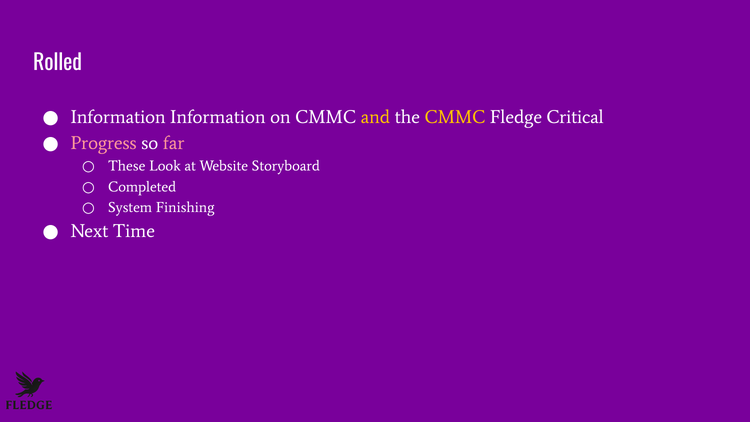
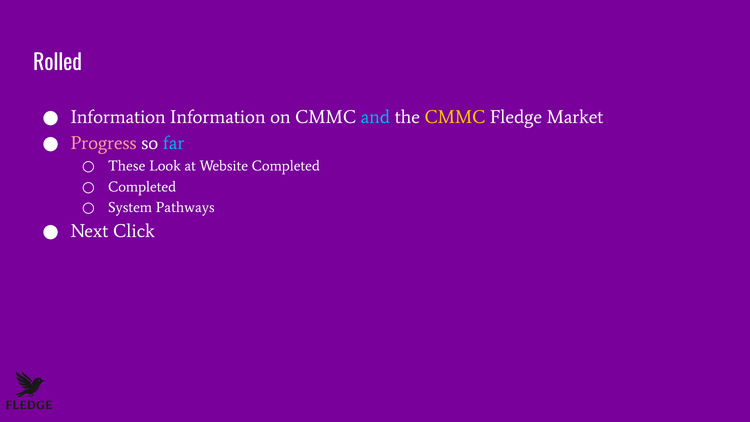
and colour: yellow -> light blue
Critical: Critical -> Market
far colour: pink -> light blue
Website Storyboard: Storyboard -> Completed
Finishing: Finishing -> Pathways
Time: Time -> Click
